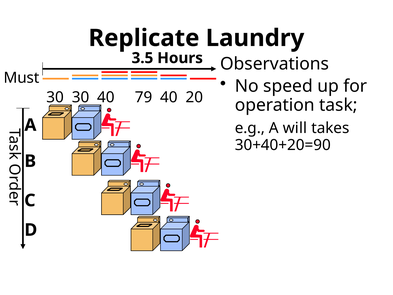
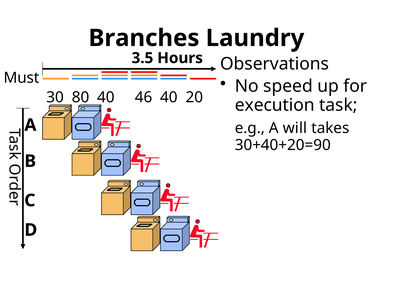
Replicate: Replicate -> Branches
30 30: 30 -> 80
79: 79 -> 46
operation: operation -> execution
